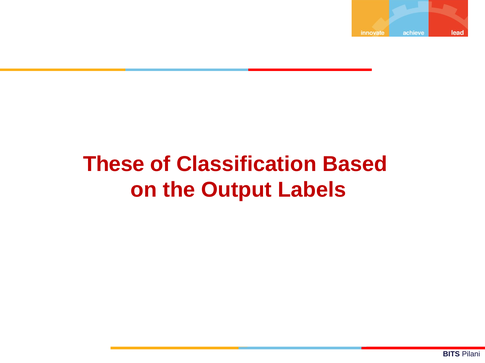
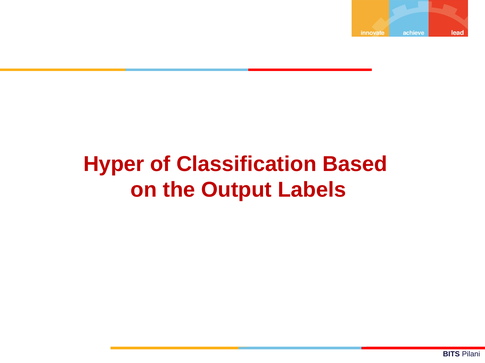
These: These -> Hyper
